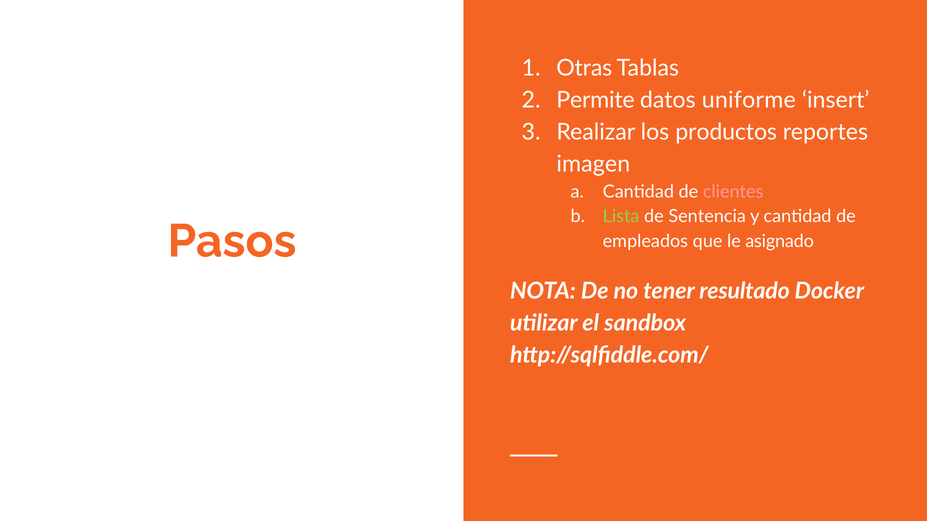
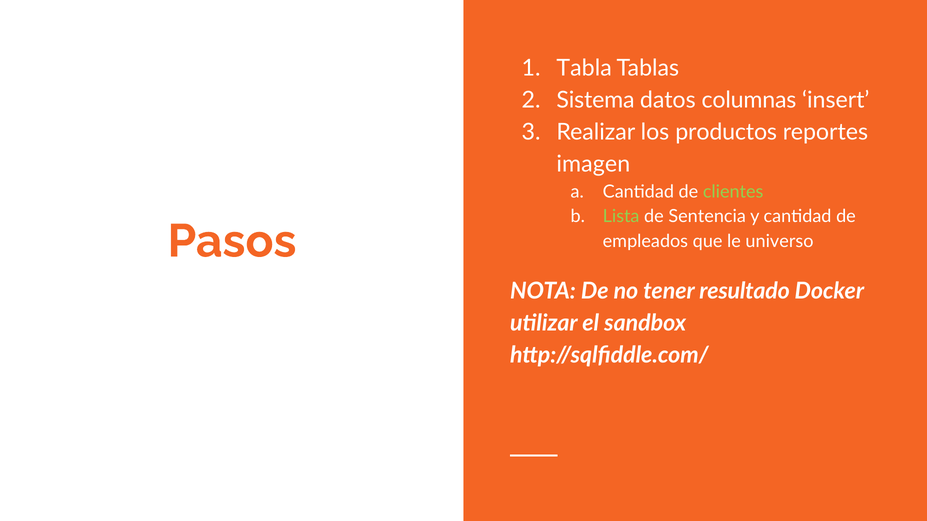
Otras: Otras -> Tabla
Permite: Permite -> Sistema
uniforme: uniforme -> columnas
clientes colour: pink -> light green
asignado: asignado -> universo
